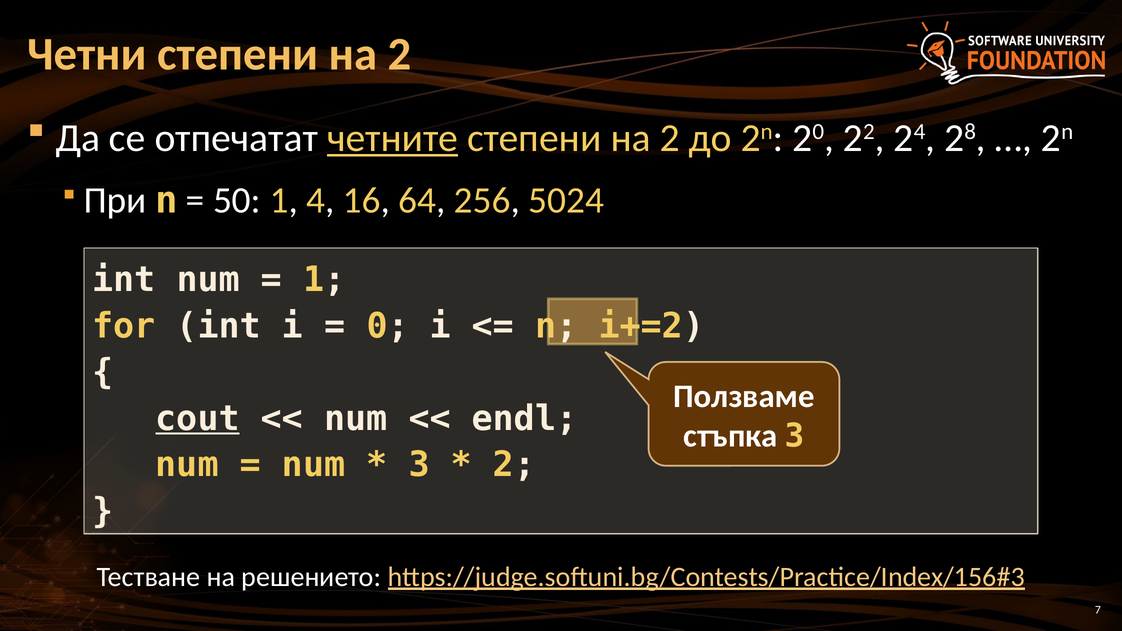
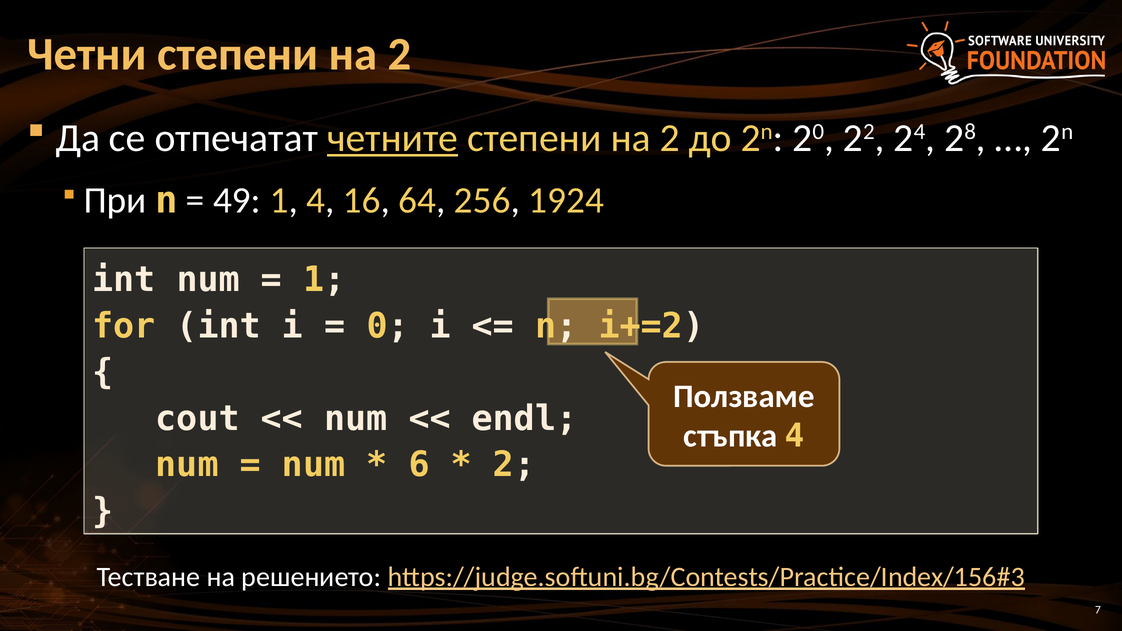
50: 50 -> 49
5024: 5024 -> 1924
cout underline: present -> none
стъпка 3: 3 -> 4
3 at (419, 465): 3 -> 6
